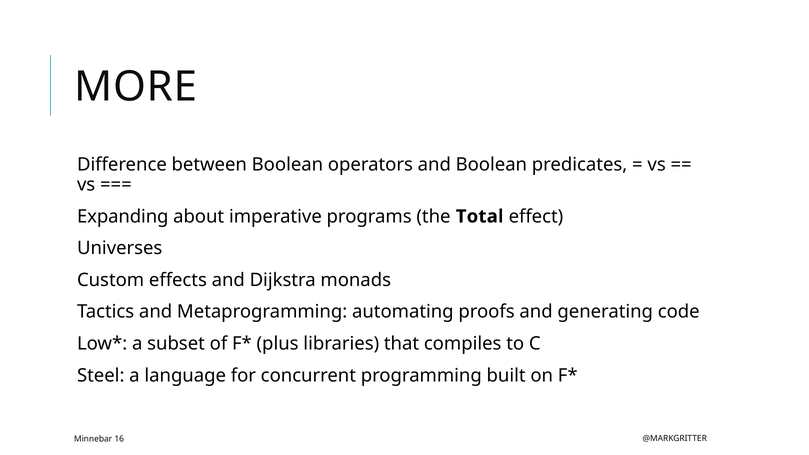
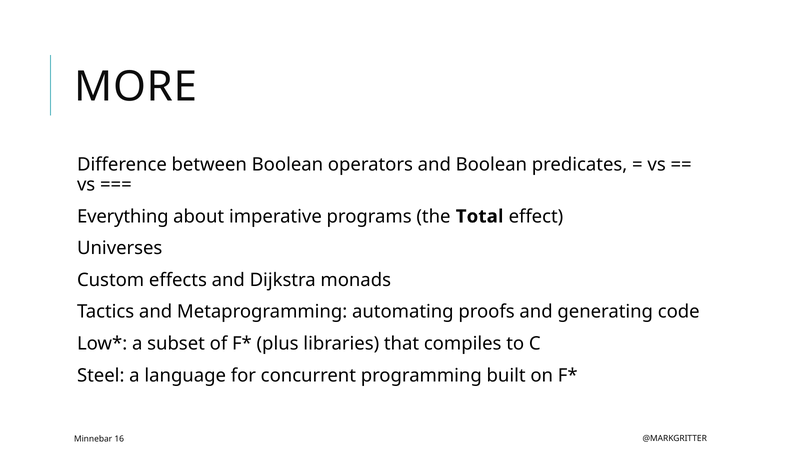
Expanding: Expanding -> Everything
